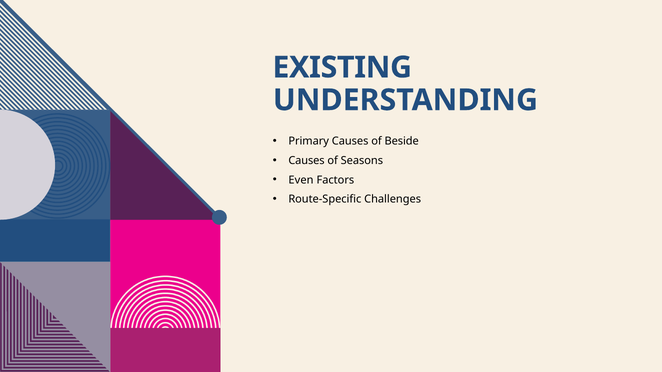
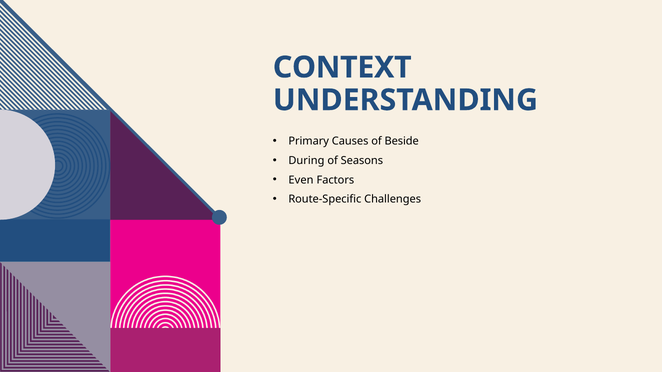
EXISTING: EXISTING -> CONTEXT
Causes at (306, 161): Causes -> During
